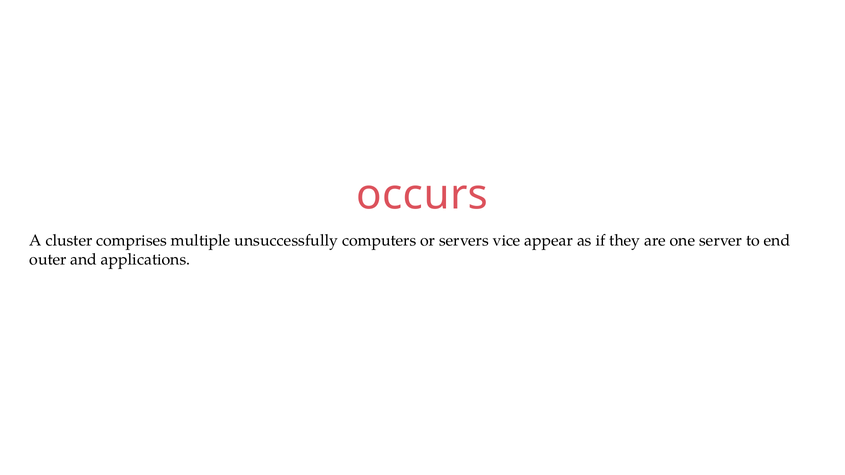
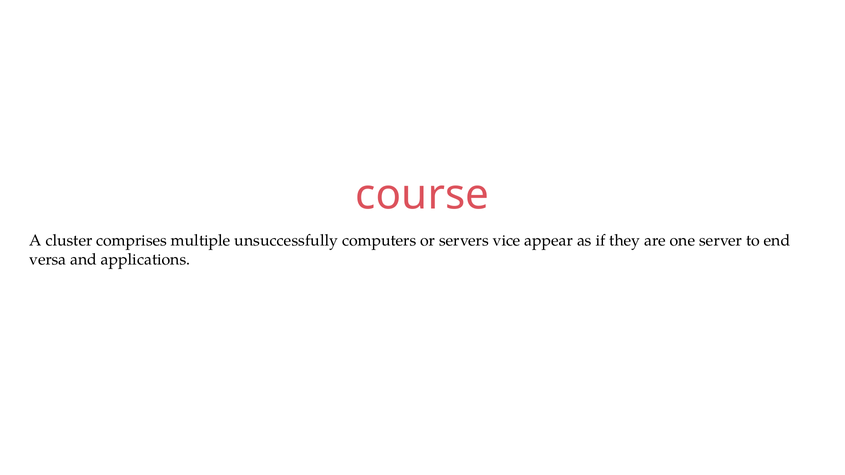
occurs: occurs -> course
outer: outer -> versa
